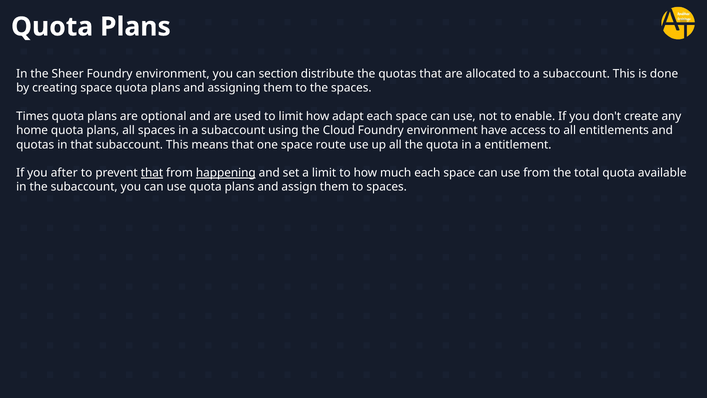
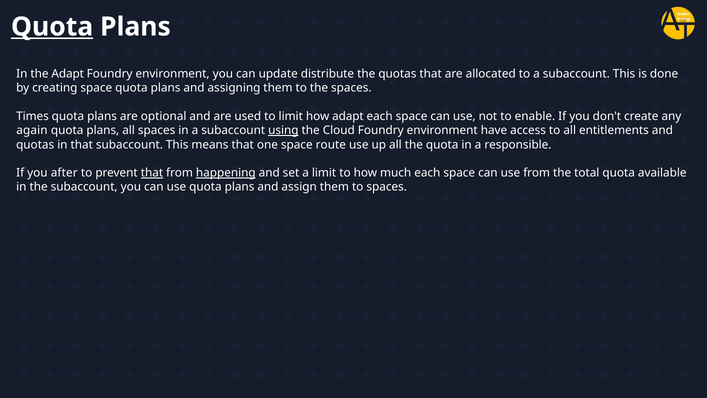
Quota at (52, 27) underline: none -> present
the Sheer: Sheer -> Adapt
section: section -> update
home: home -> again
using underline: none -> present
entitlement: entitlement -> responsible
